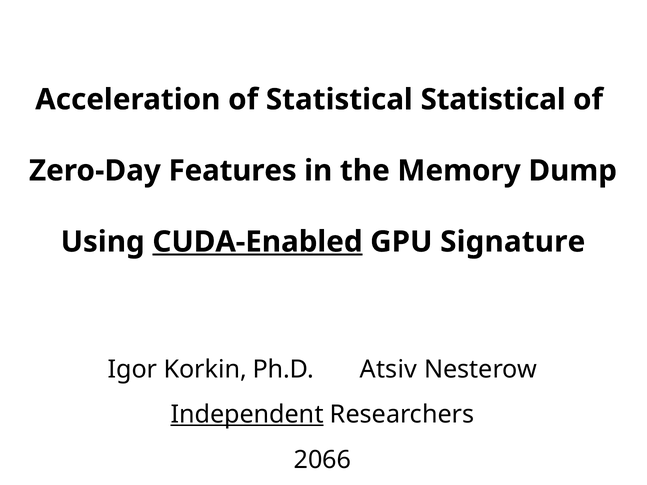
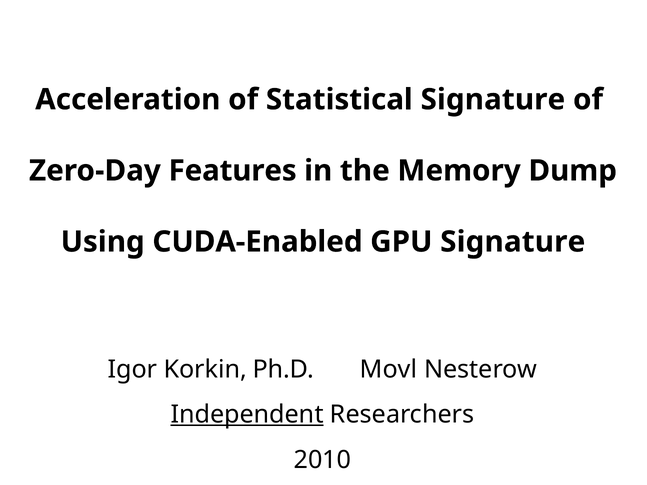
Statistical Statistical: Statistical -> Signature
CUDA-Enabled underline: present -> none
Atsiv: Atsiv -> Movl
2066: 2066 -> 2010
